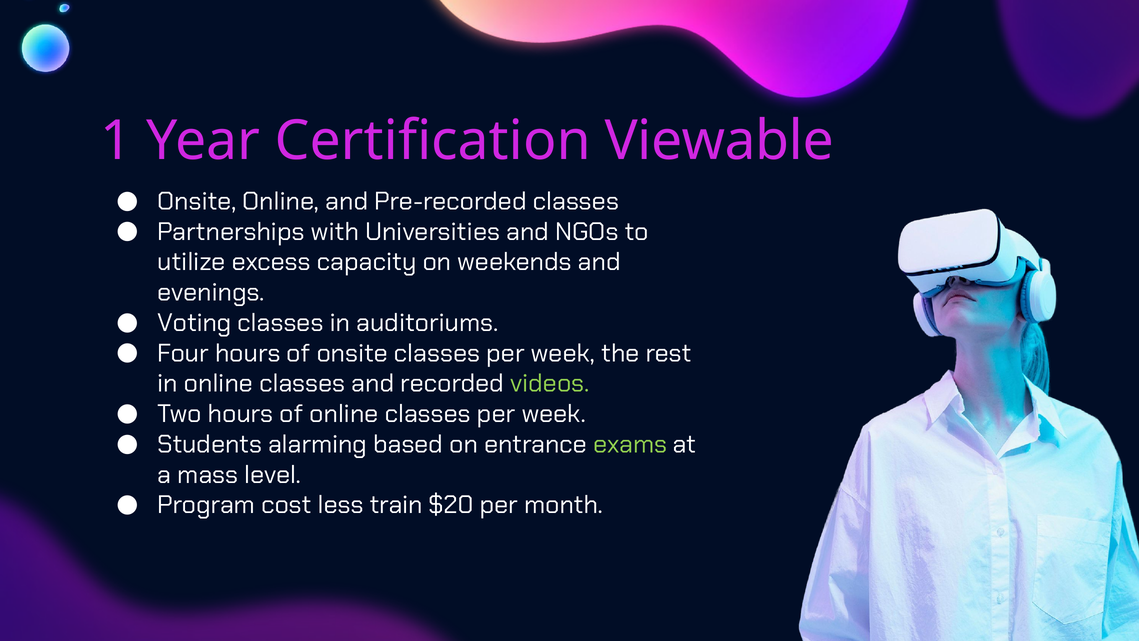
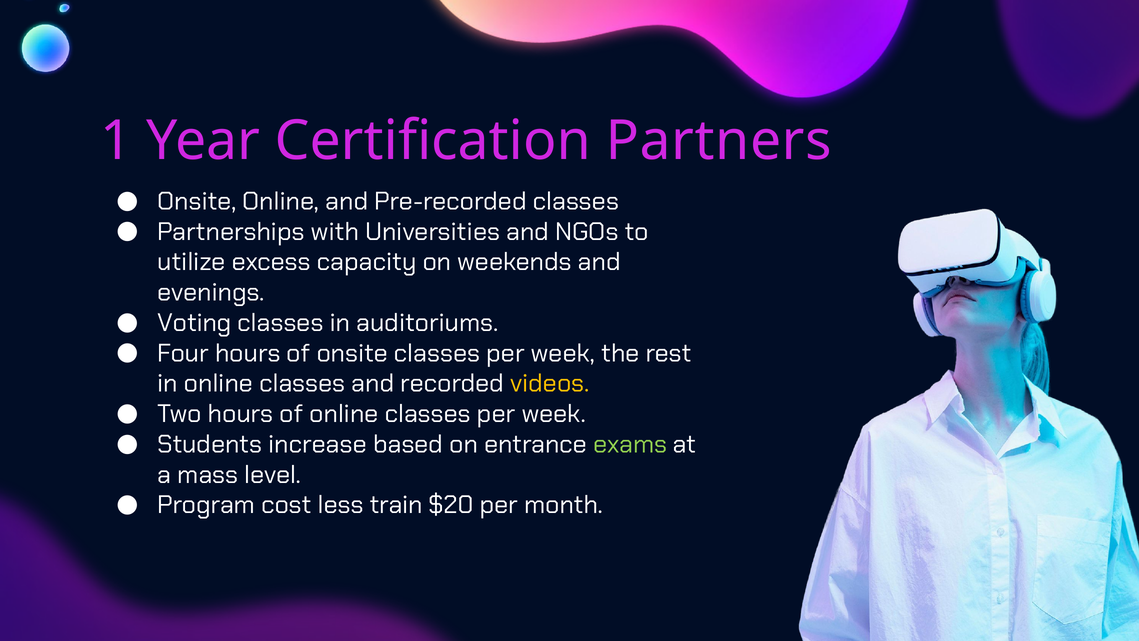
Viewable: Viewable -> Partners
videos colour: light green -> yellow
alarming: alarming -> increase
